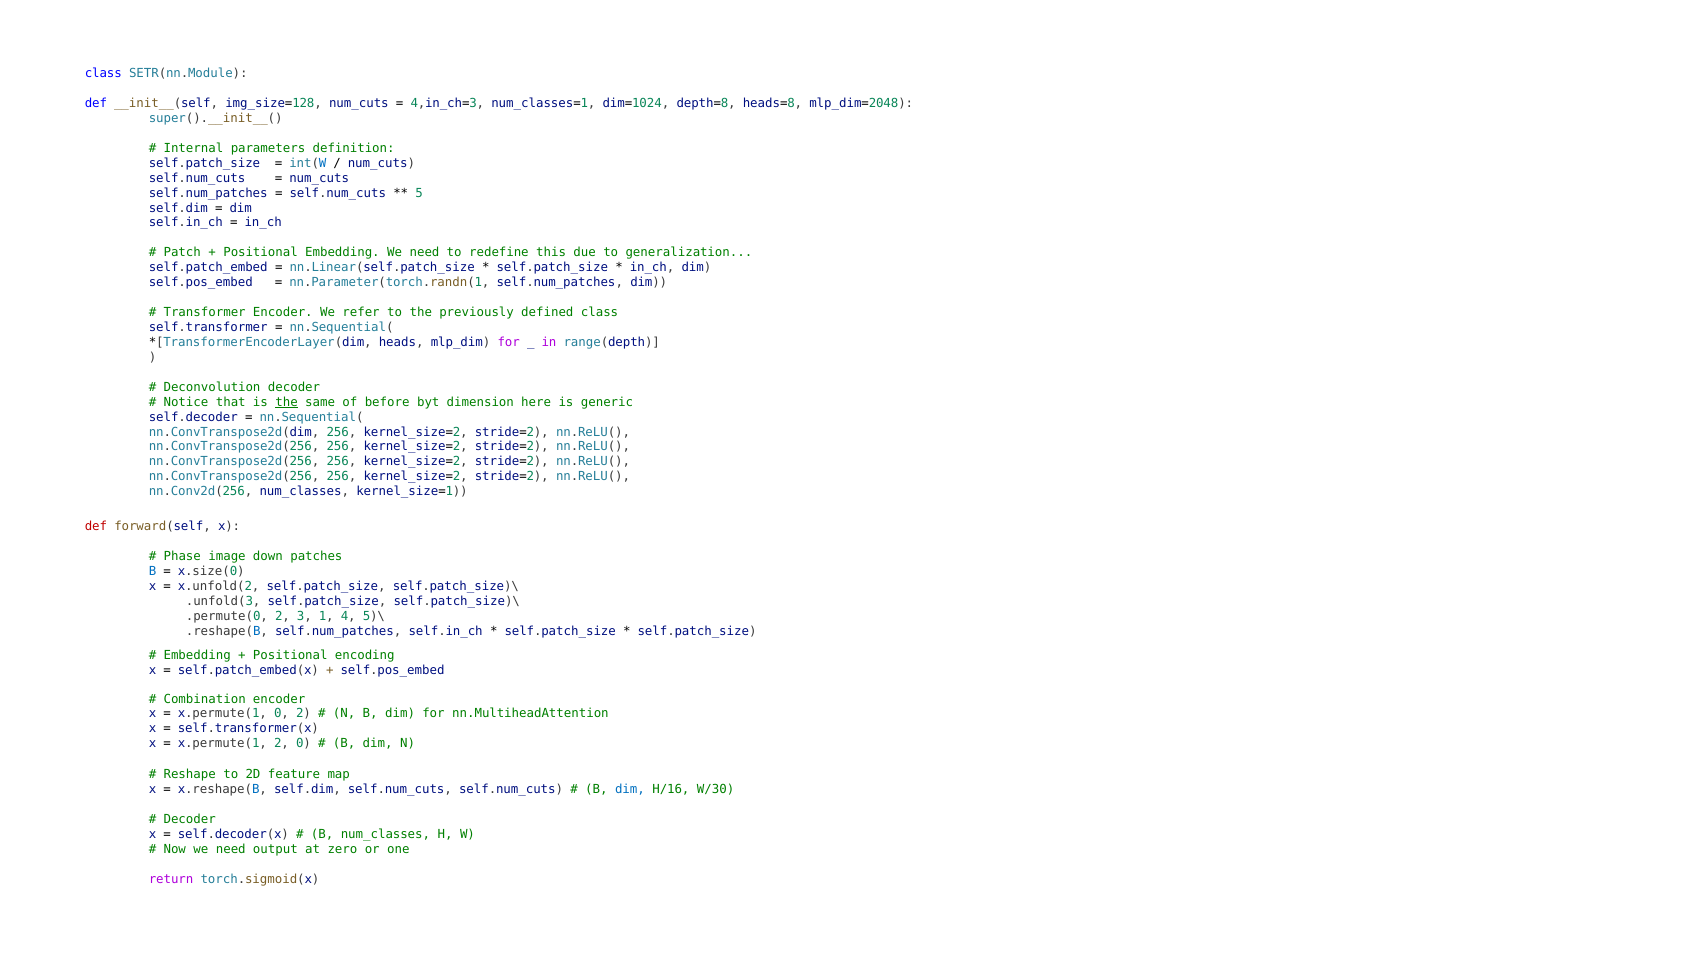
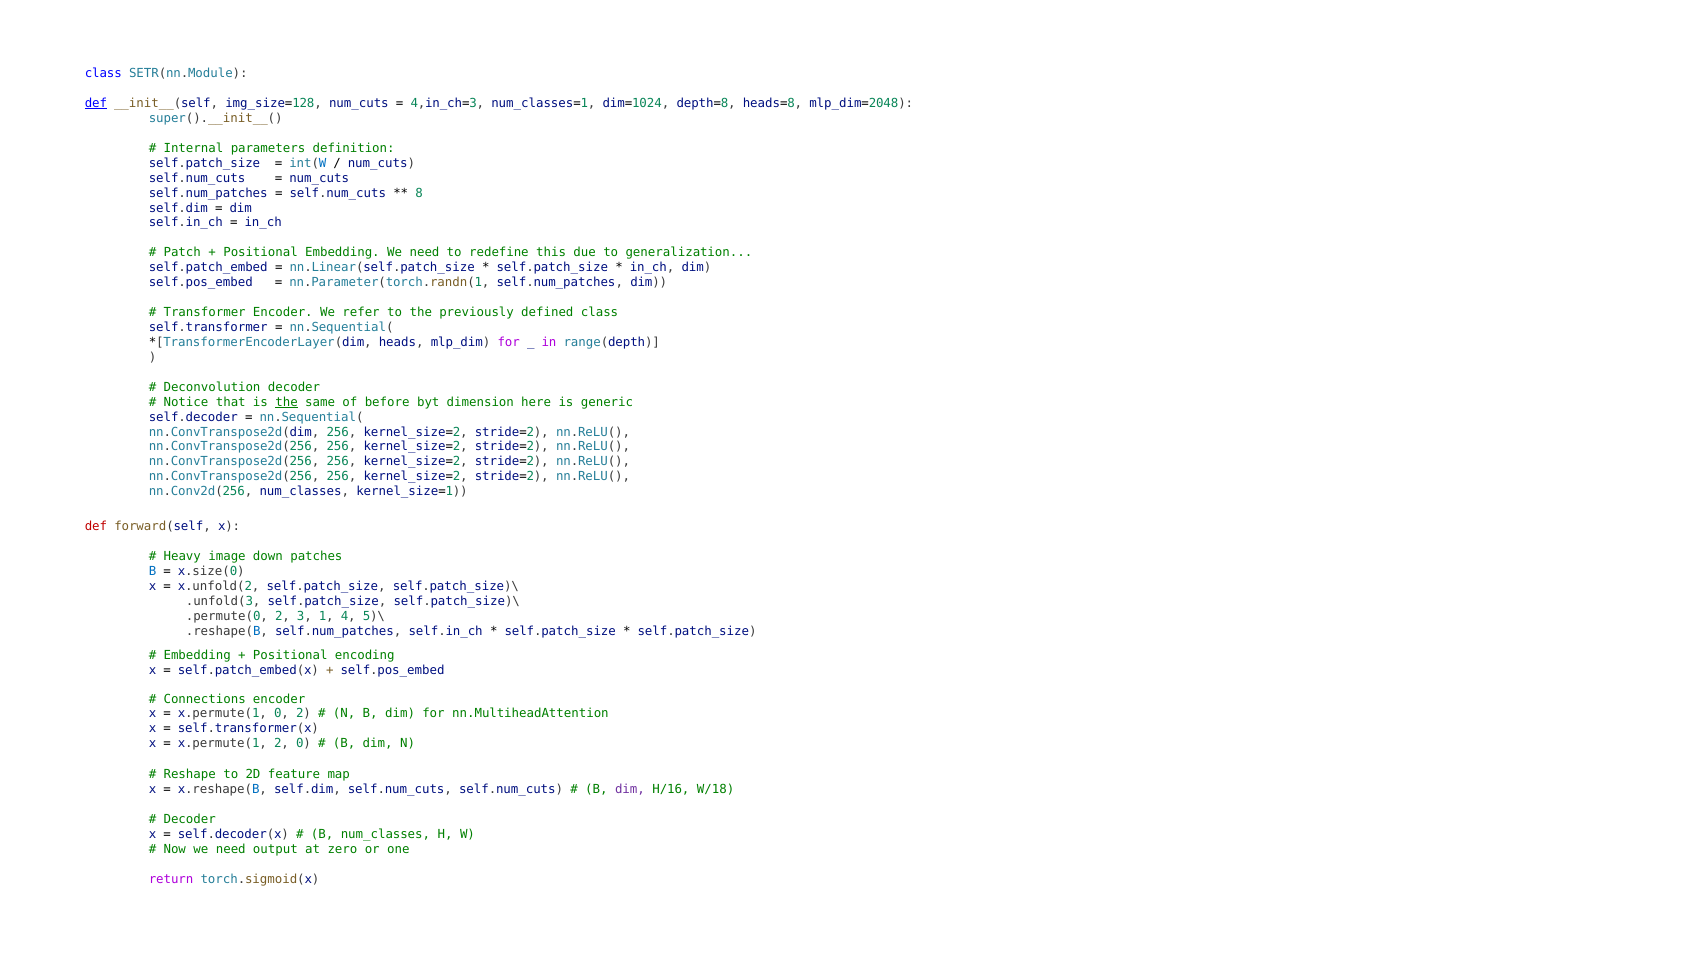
def at (96, 103) underline: none -> present
5: 5 -> 8
Phase: Phase -> Heavy
Combination: Combination -> Connections
dim at (630, 789) colour: blue -> purple
W/30: W/30 -> W/18
